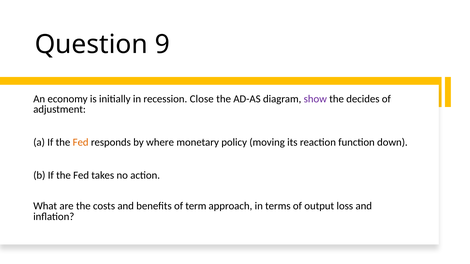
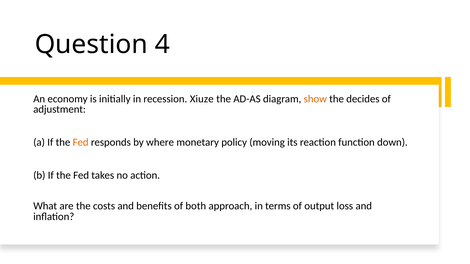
9: 9 -> 4
Close: Close -> Xiuze
show colour: purple -> orange
term: term -> both
